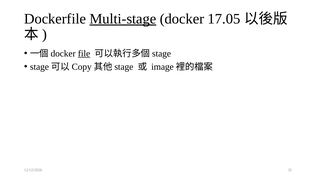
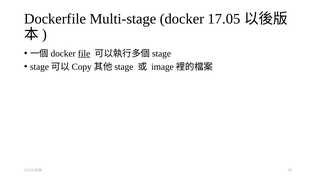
Multi-stage underline: present -> none
